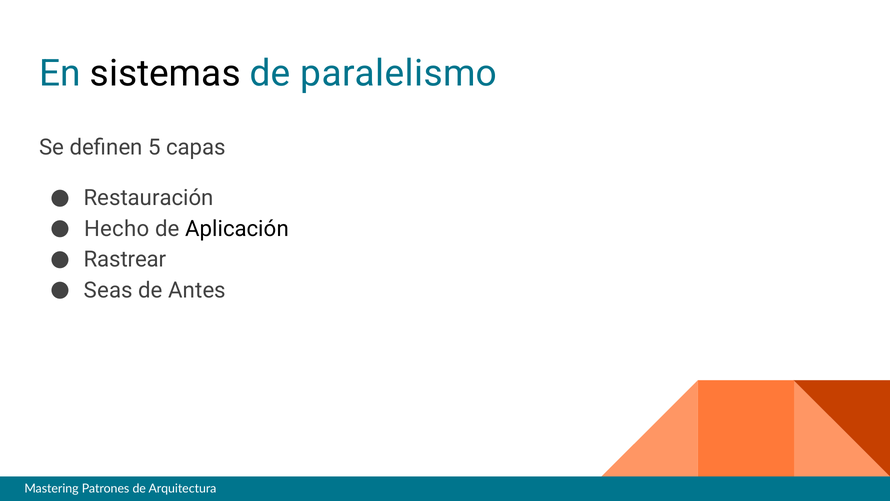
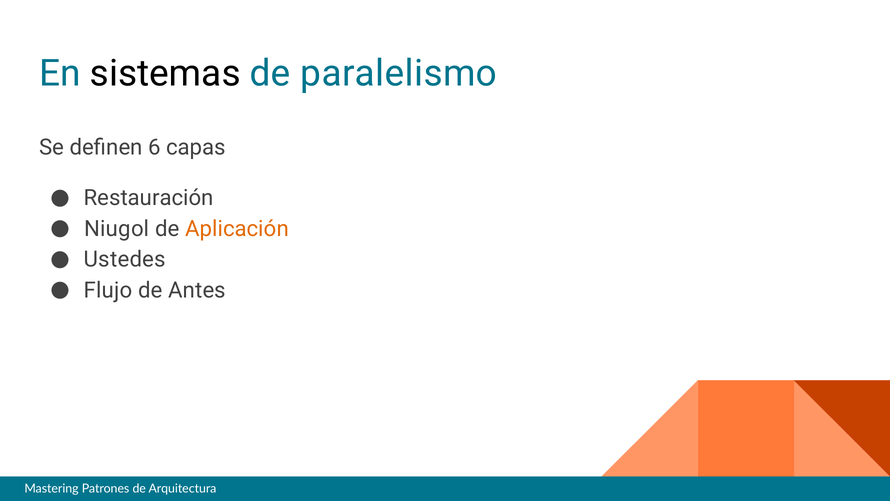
5: 5 -> 6
Hecho: Hecho -> Niugol
Aplicación colour: black -> orange
Rastrear: Rastrear -> Ustedes
Seas: Seas -> Flujo
